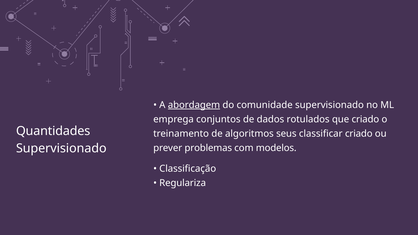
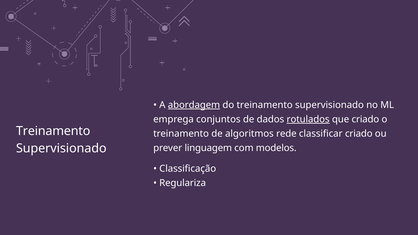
do comunidade: comunidade -> treinamento
rotulados underline: none -> present
Quantidades at (53, 131): Quantidades -> Treinamento
seus: seus -> rede
problemas: problemas -> linguagem
